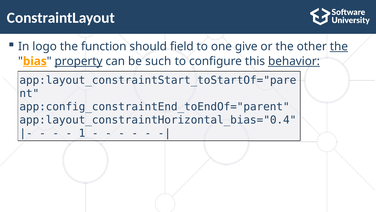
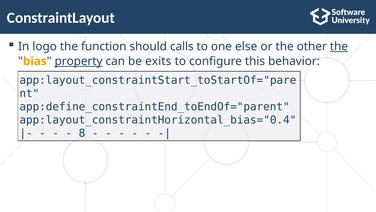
field: field -> calls
give: give -> else
bias underline: present -> none
such: such -> exits
behavior underline: present -> none
app:config_constraintEnd_toEndOf="parent: app:config_constraintEnd_toEndOf="parent -> app:define_constraintEnd_toEndOf="parent
1: 1 -> 8
